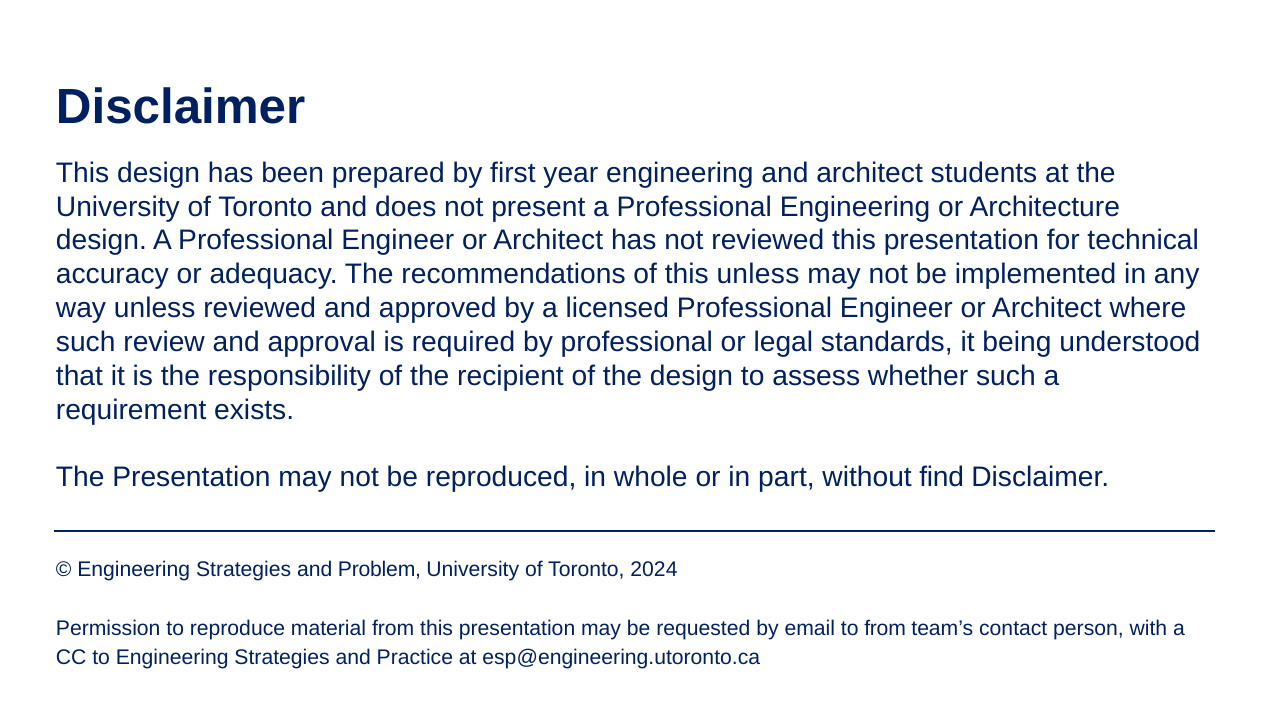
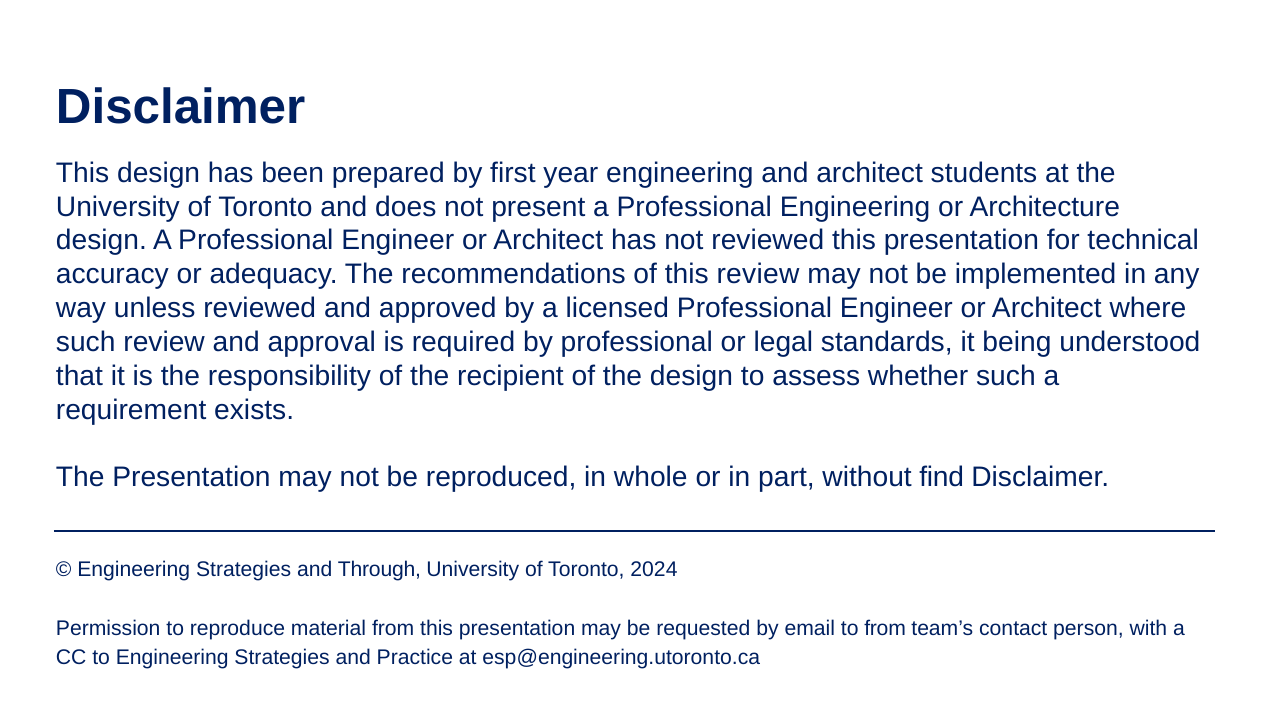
this unless: unless -> review
Problem: Problem -> Through
